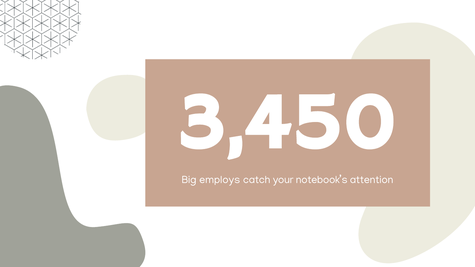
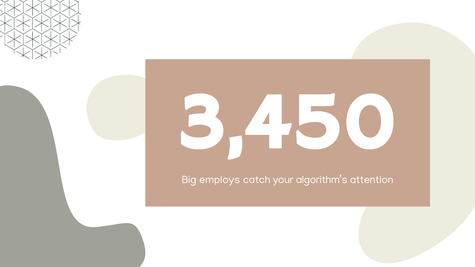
notebook’s: notebook’s -> algorithm’s
